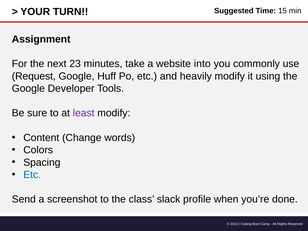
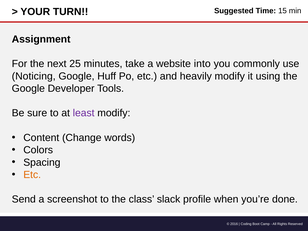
23: 23 -> 25
Request: Request -> Noticing
Etc at (32, 175) colour: blue -> orange
